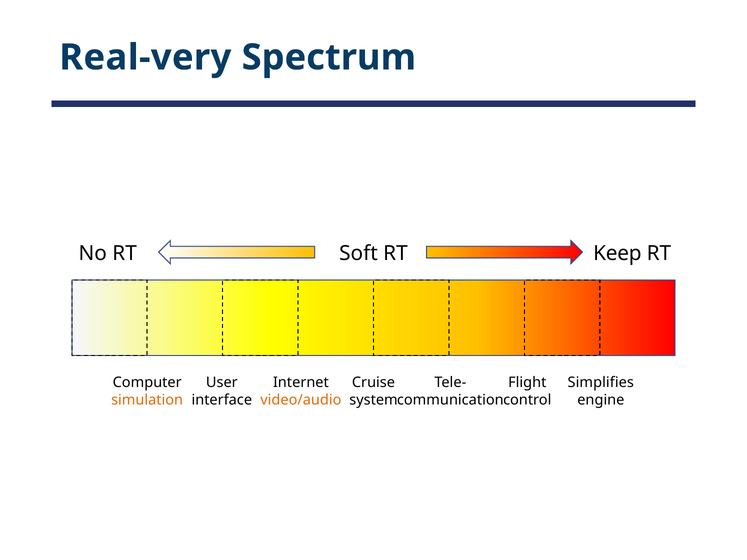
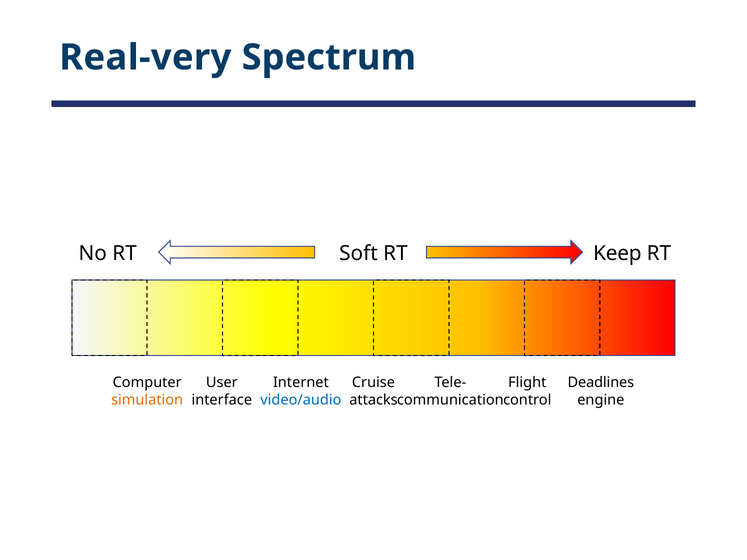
Simplifies: Simplifies -> Deadlines
video/audio colour: orange -> blue
system: system -> attacks
